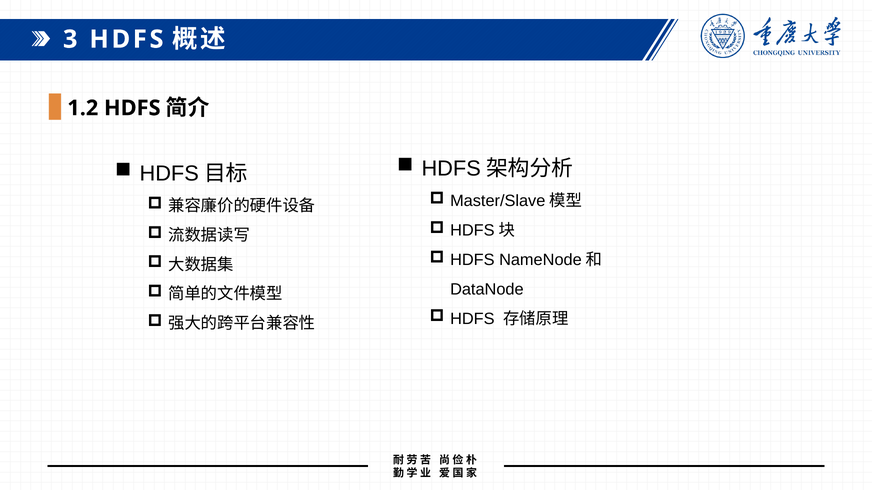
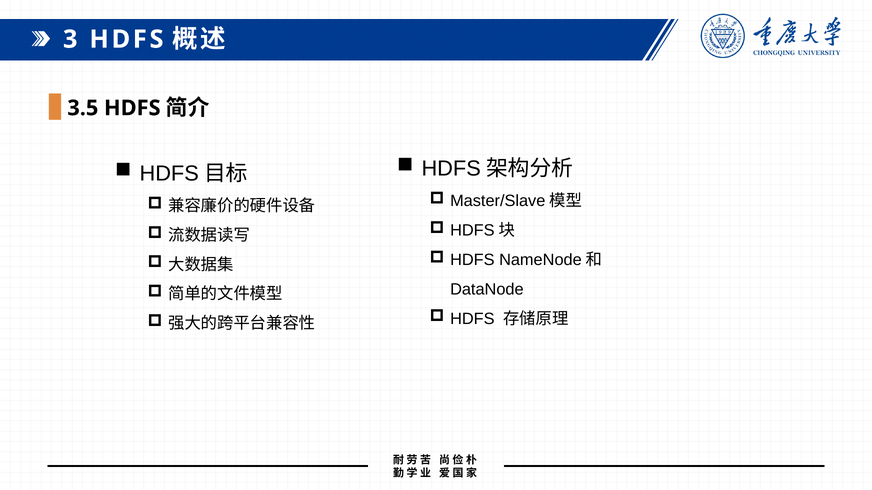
1.2: 1.2 -> 3.5
